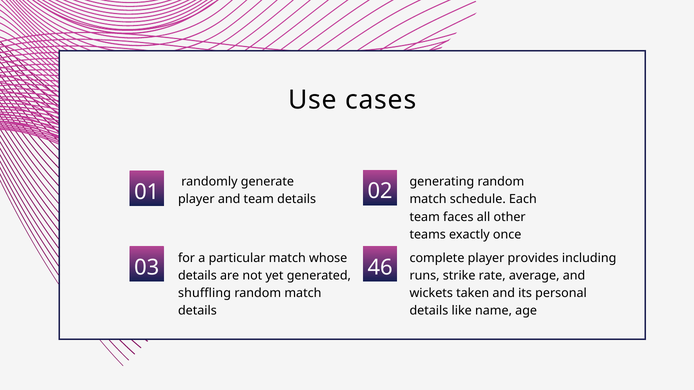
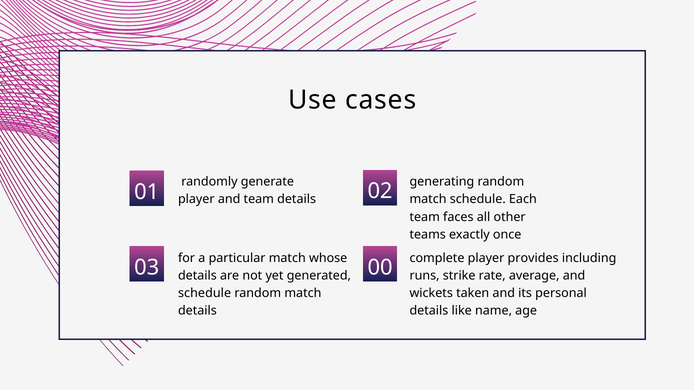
46: 46 -> 00
shuffling at (205, 293): shuffling -> schedule
